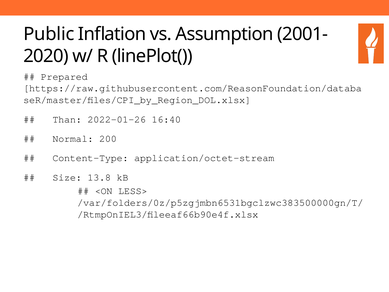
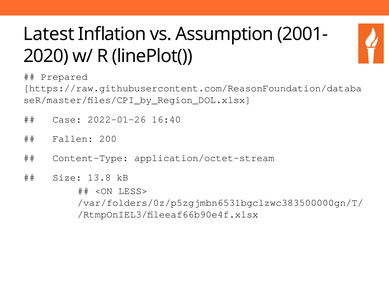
Public: Public -> Latest
Than: Than -> Case
Normal: Normal -> Fallen
